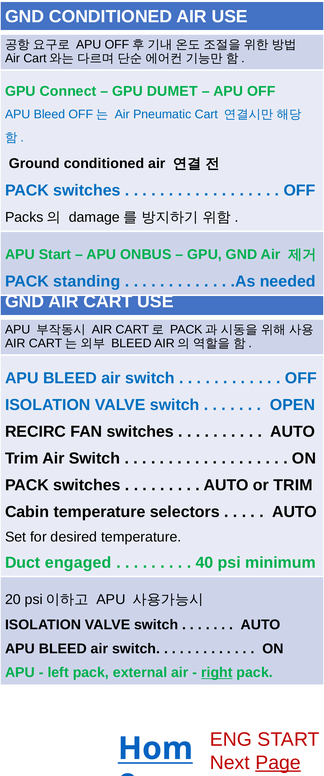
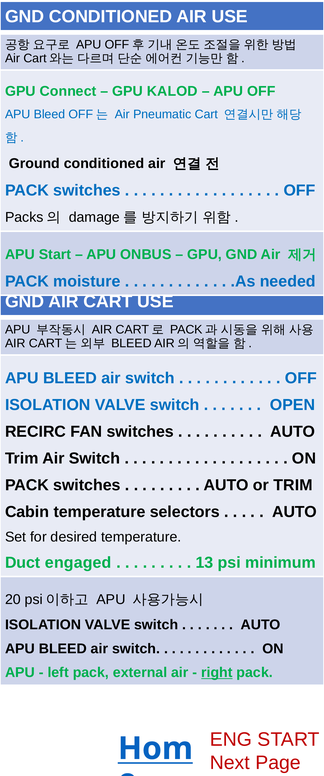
DUMET: DUMET -> KALOD
standing: standing -> moisture
40: 40 -> 13
Page underline: present -> none
